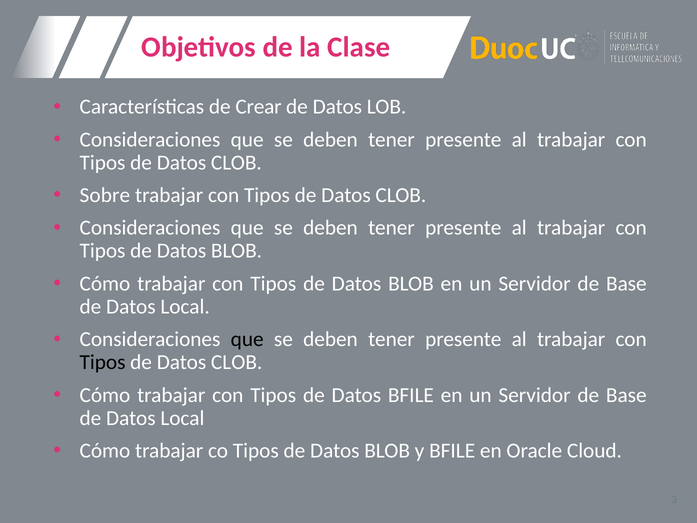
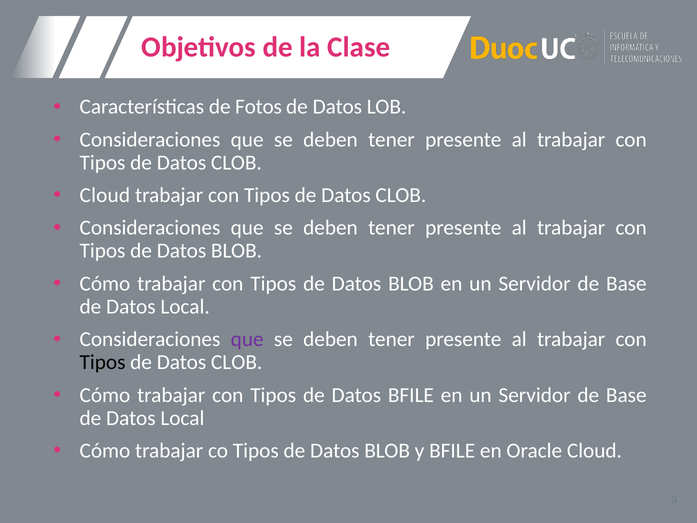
Crear: Crear -> Fotos
Sobre at (105, 195): Sobre -> Cloud
que at (247, 339) colour: black -> purple
